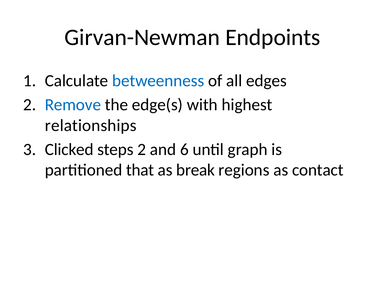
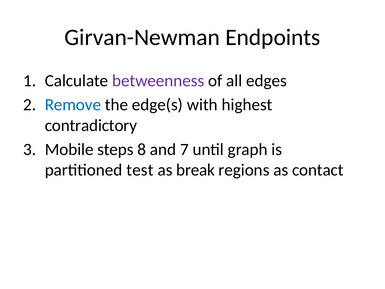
betweenness colour: blue -> purple
relationships: relationships -> contradictory
Clicked: Clicked -> Mobile
steps 2: 2 -> 8
6: 6 -> 7
that: that -> test
